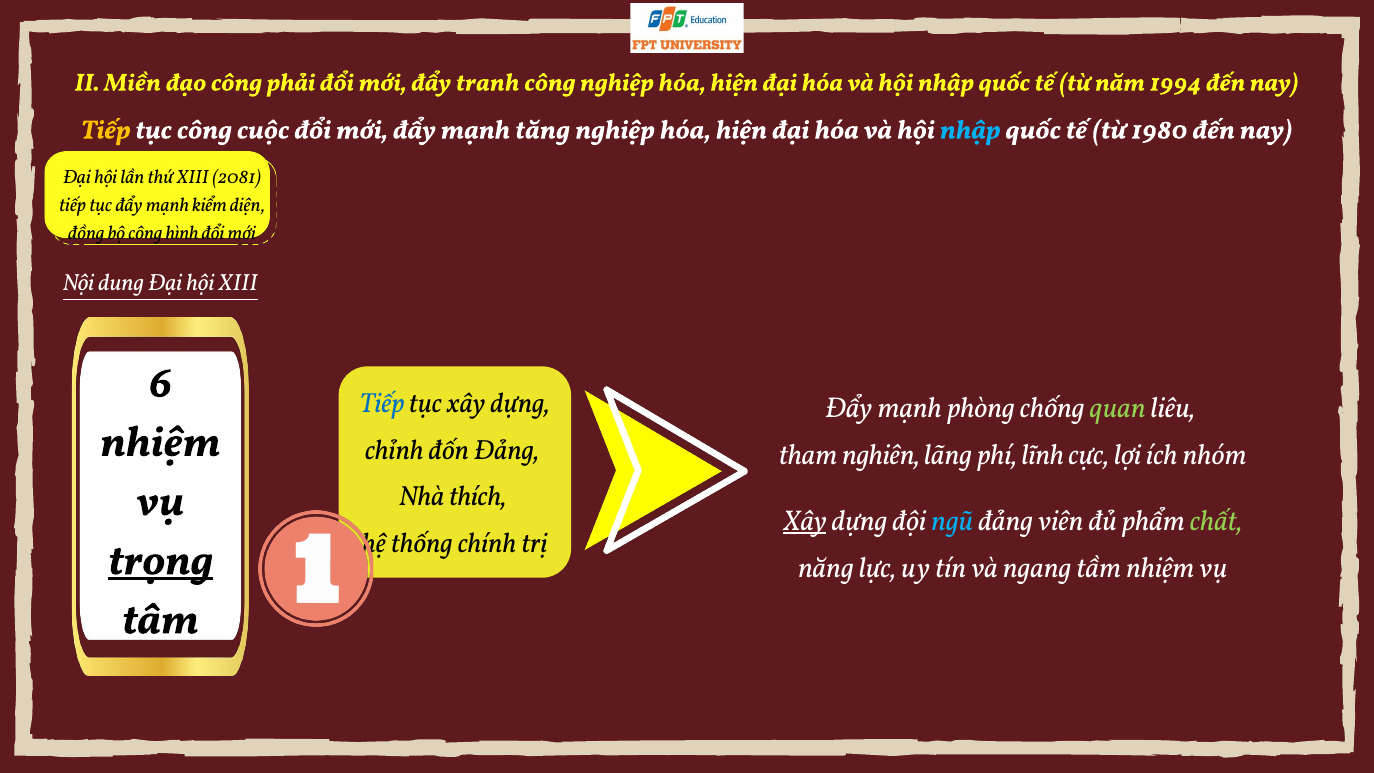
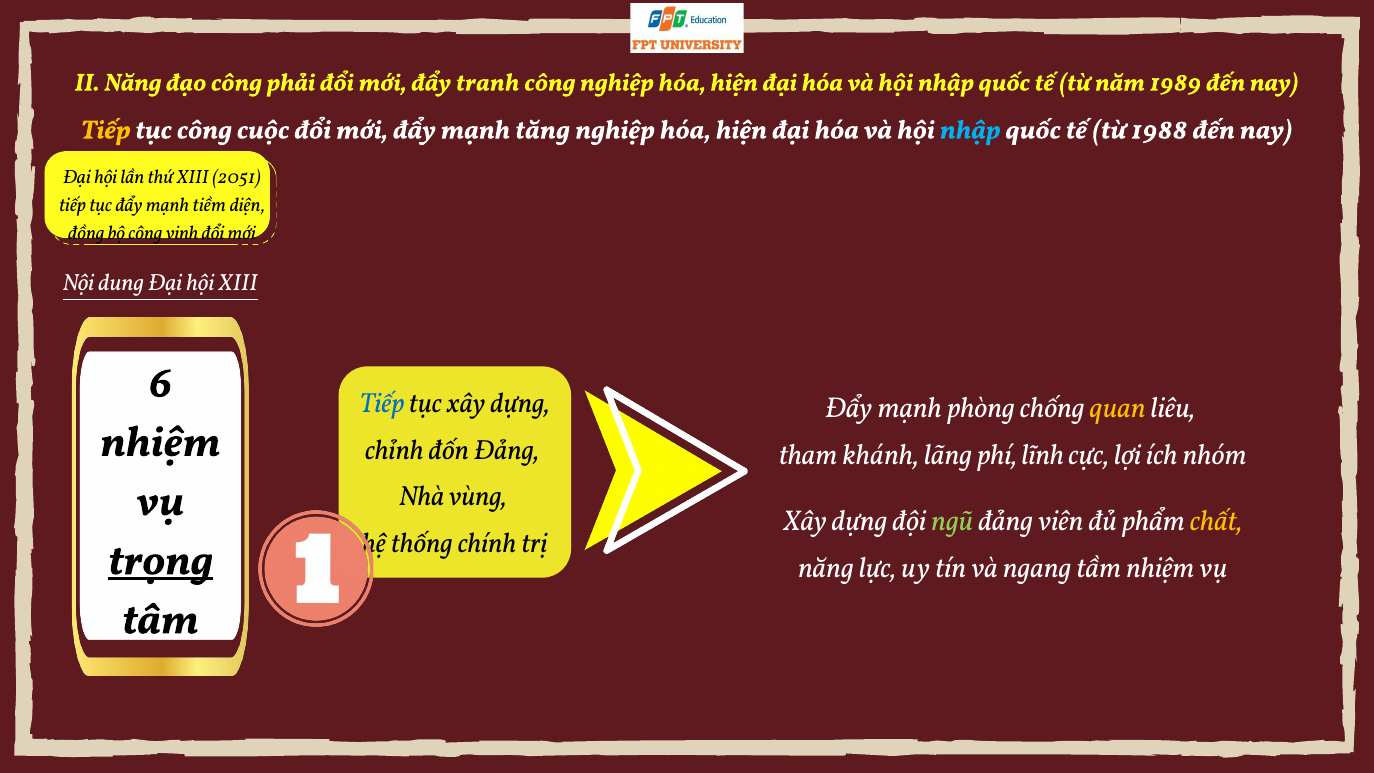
II Miền: Miền -> Năng
1994: 1994 -> 1989
1980: 1980 -> 1988
2081: 2081 -> 2051
kiểm: kiểm -> tiềm
hình: hình -> vinh
quan colour: light green -> yellow
nghiên: nghiên -> khánh
thích: thích -> vùng
Xây at (805, 521) underline: present -> none
ngũ colour: light blue -> light green
chất colour: light green -> yellow
